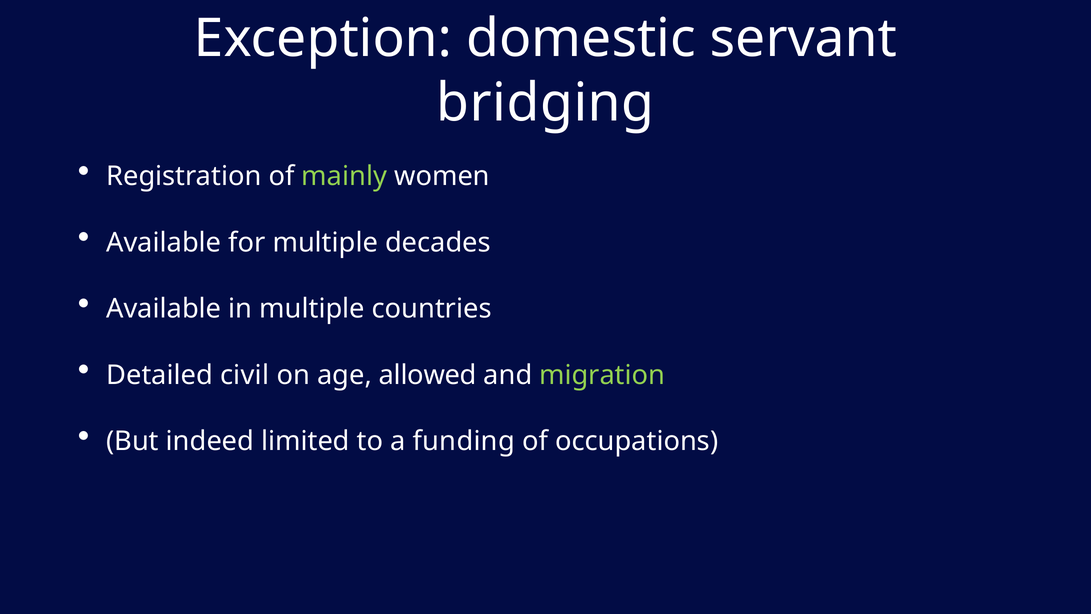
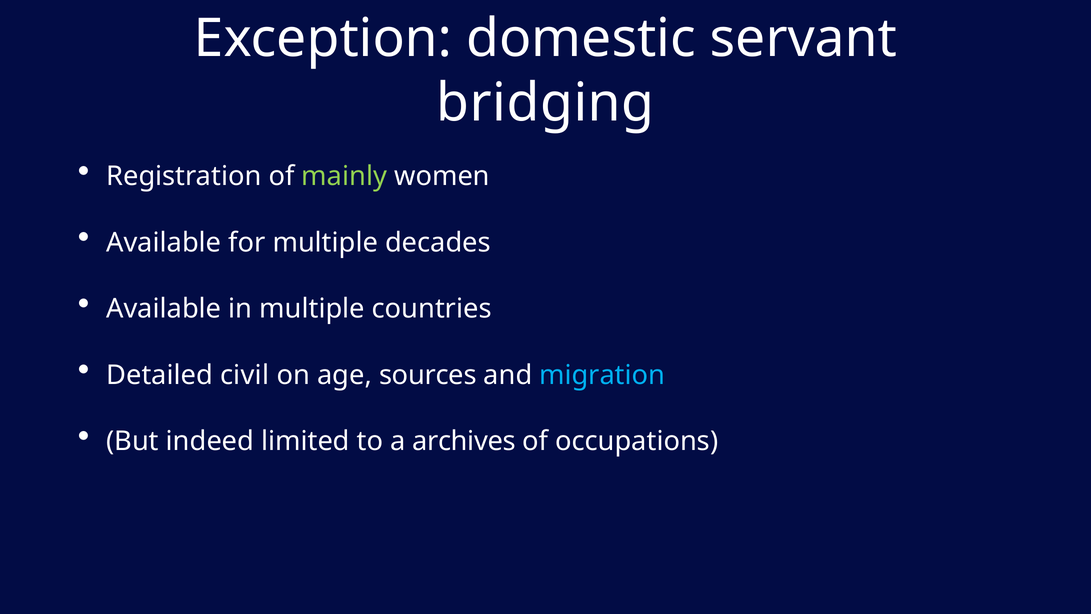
allowed: allowed -> sources
migration colour: light green -> light blue
funding: funding -> archives
